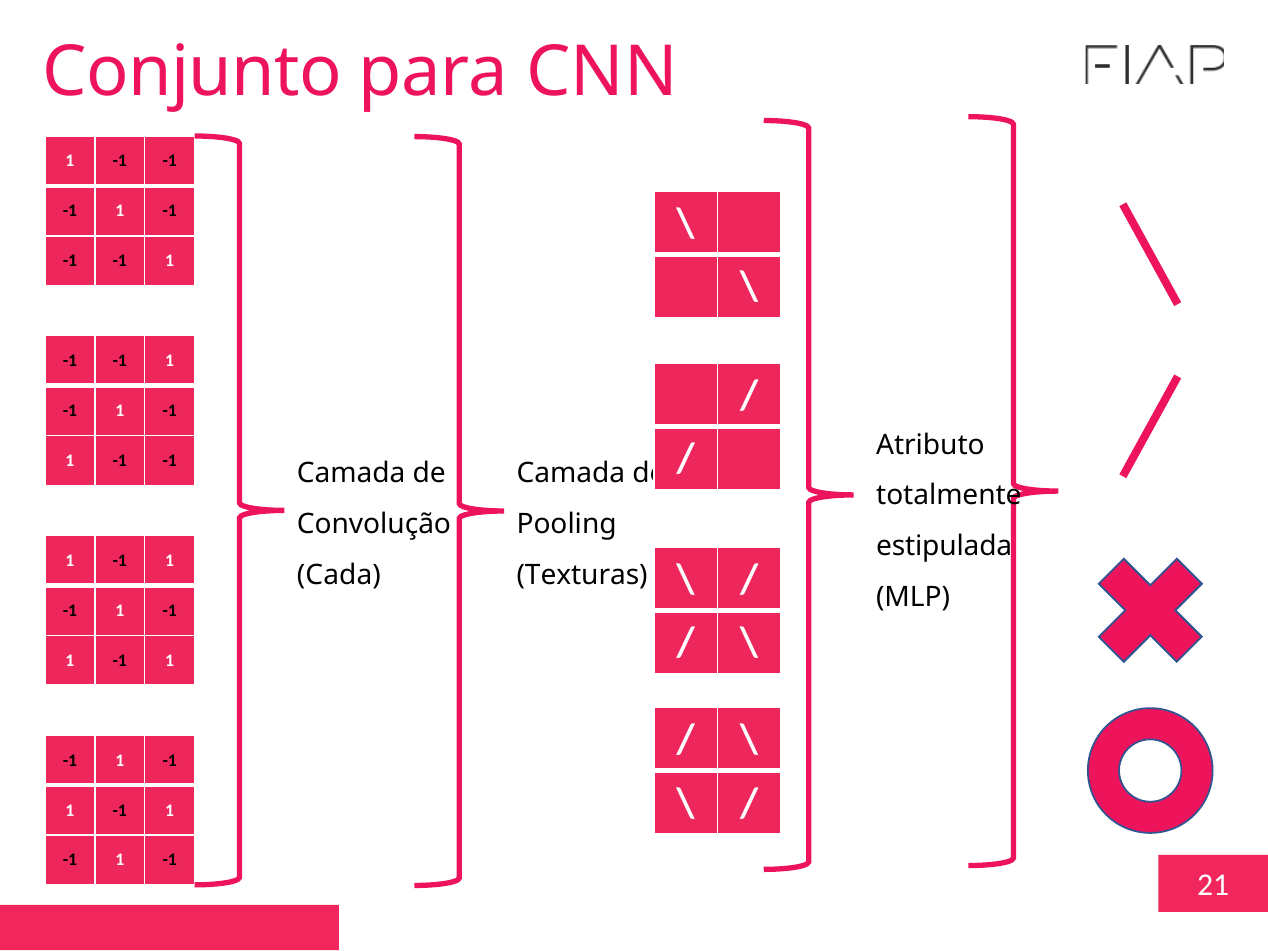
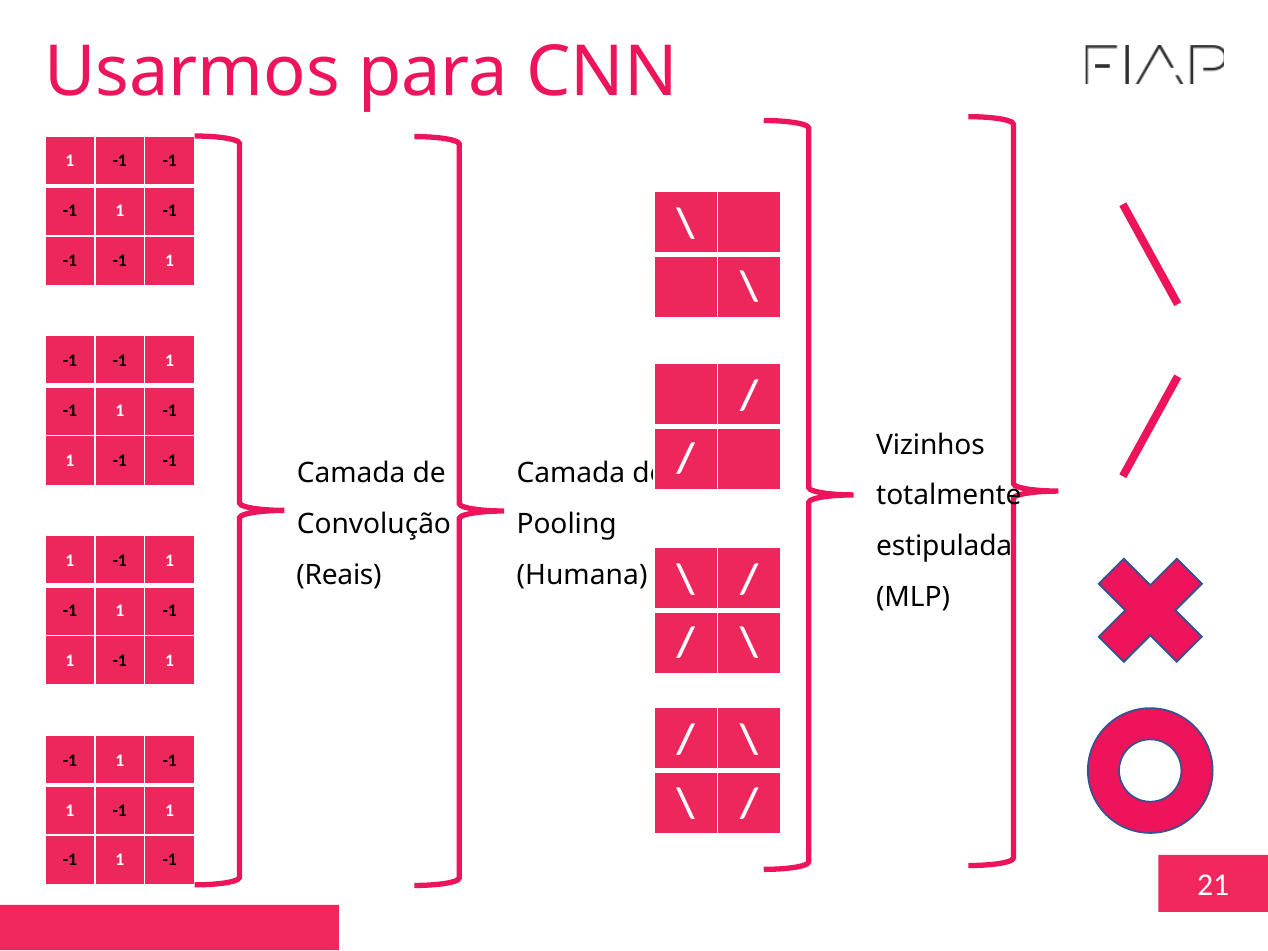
Conjunto: Conjunto -> Usarmos
Atributo: Atributo -> Vizinhos
Cada: Cada -> Reais
Texturas: Texturas -> Humana
